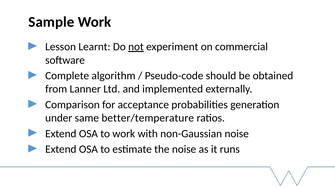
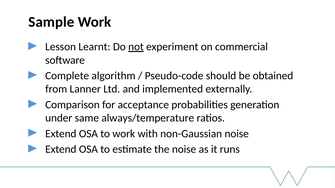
better/temperature: better/temperature -> always/temperature
